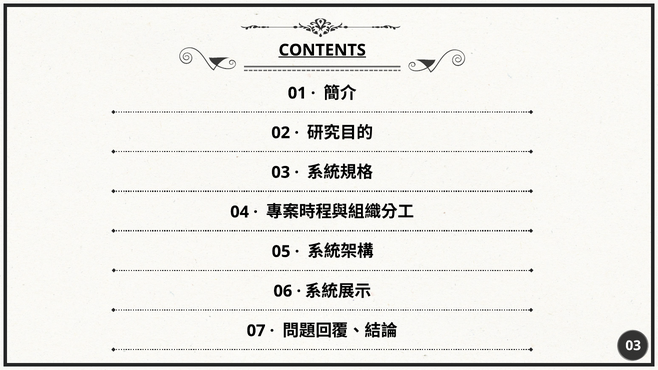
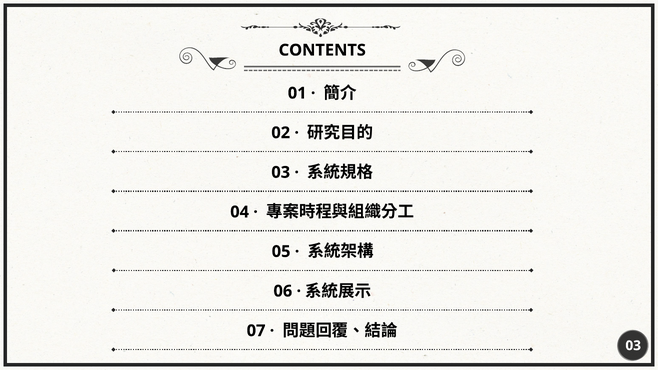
CONTENTS underline: present -> none
